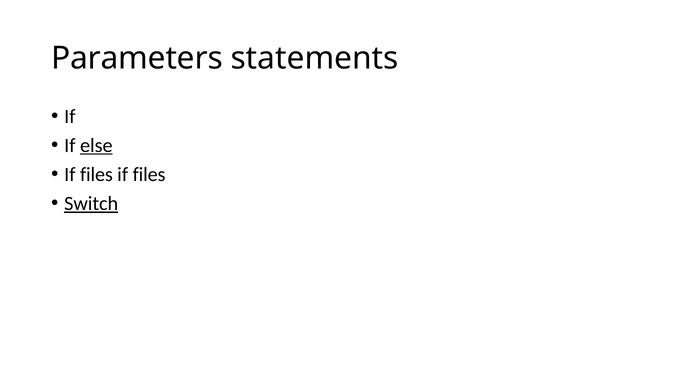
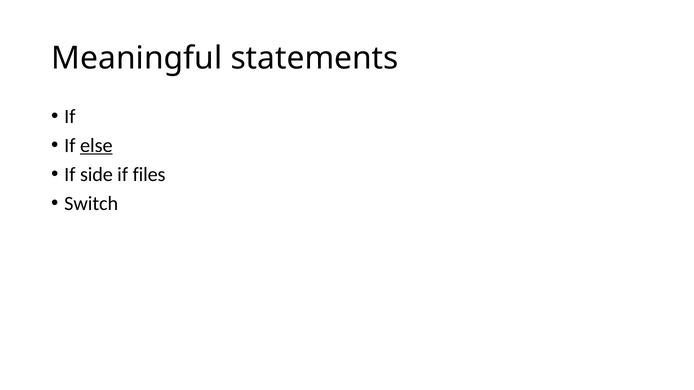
Parameters: Parameters -> Meaningful
files at (96, 175): files -> side
Switch underline: present -> none
